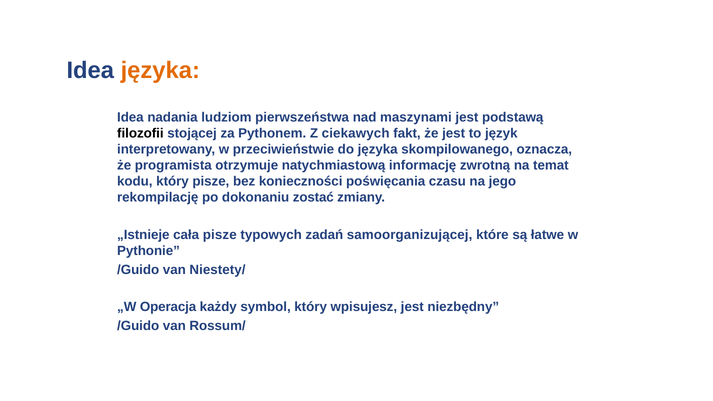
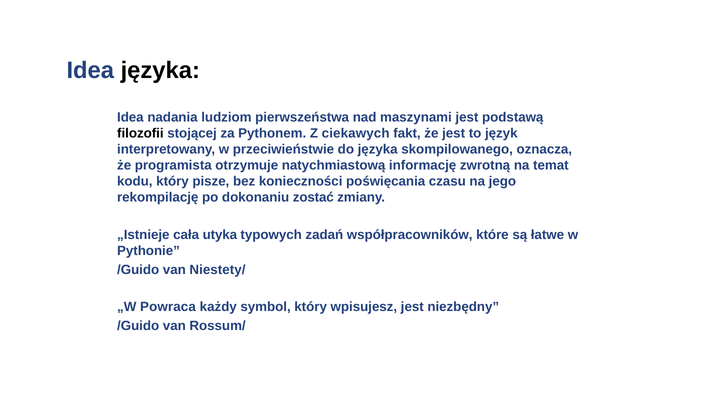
języka at (160, 71) colour: orange -> black
cała pisze: pisze -> utyka
samoorganizującej: samoorganizującej -> współpracowników
Operacja: Operacja -> Powraca
